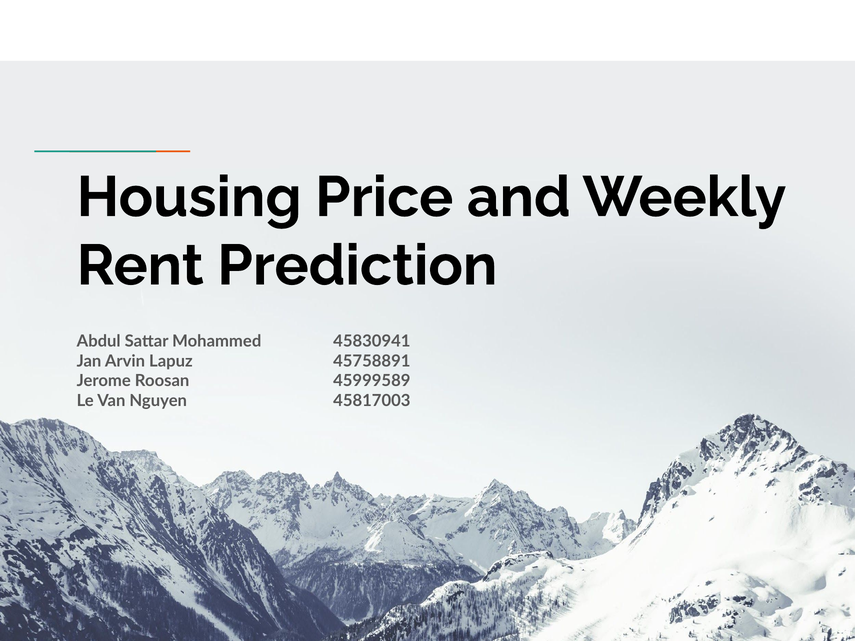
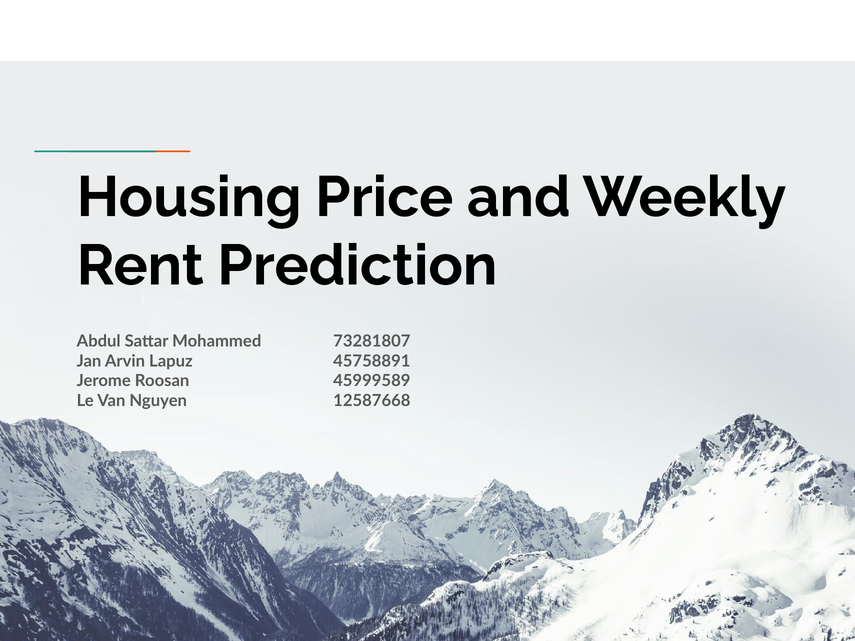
45830941: 45830941 -> 73281807
45817003: 45817003 -> 12587668
